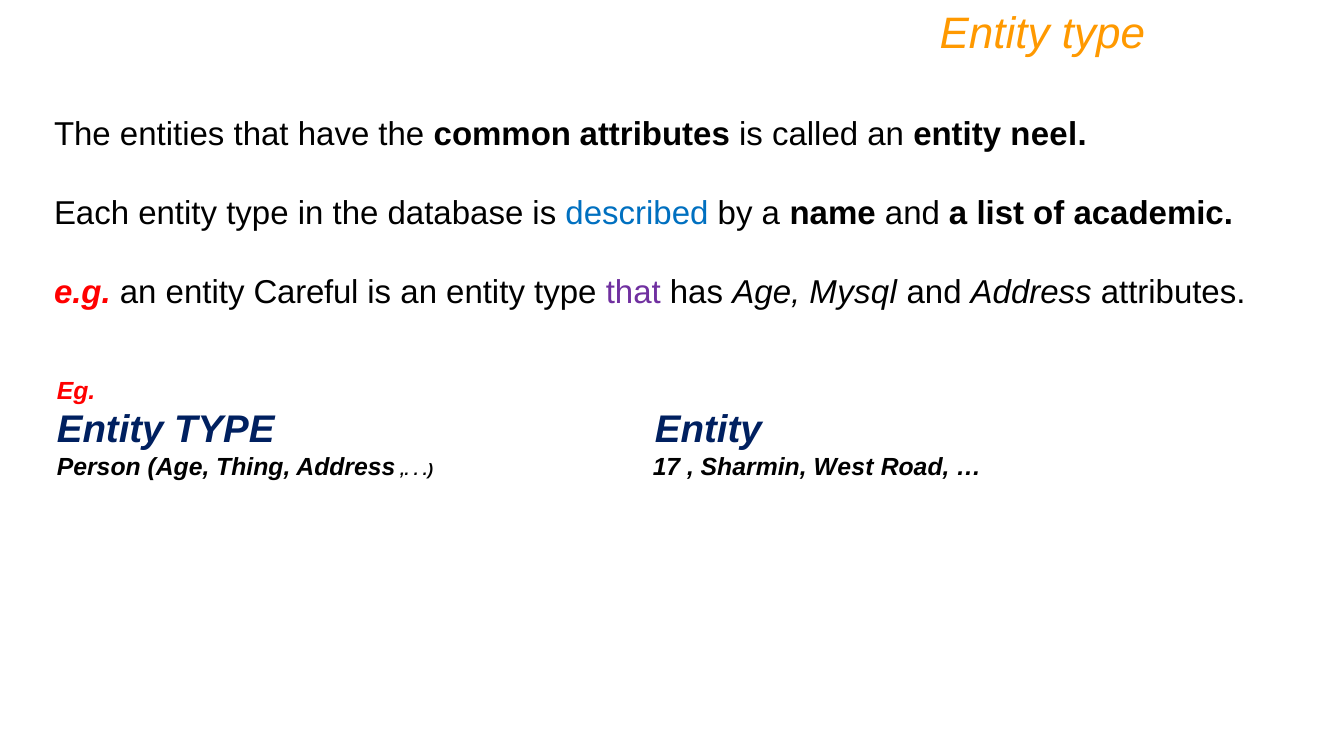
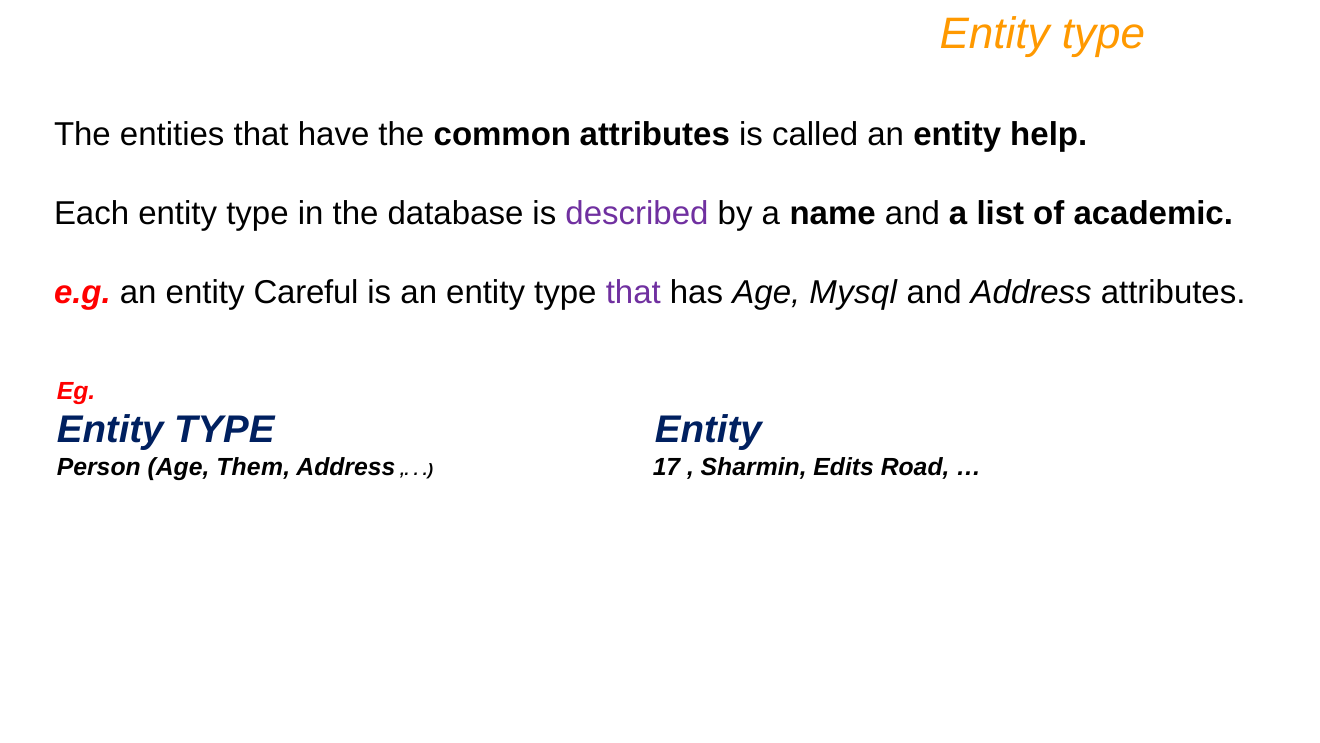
neel: neel -> help
described colour: blue -> purple
Thing: Thing -> Them
West: West -> Edits
